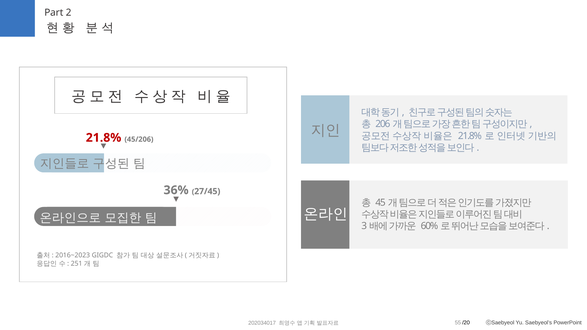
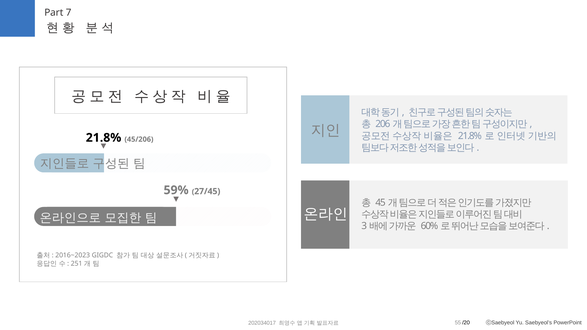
2: 2 -> 7
21.8% at (104, 138) colour: red -> black
36%: 36% -> 59%
